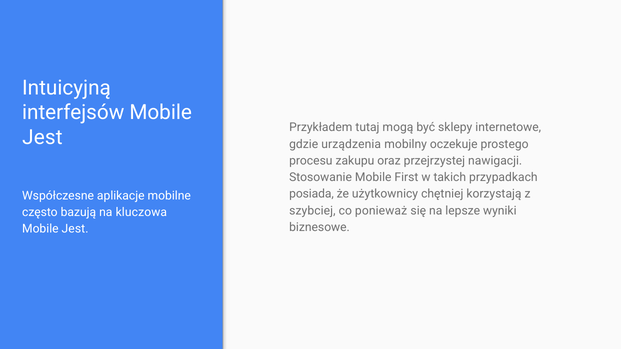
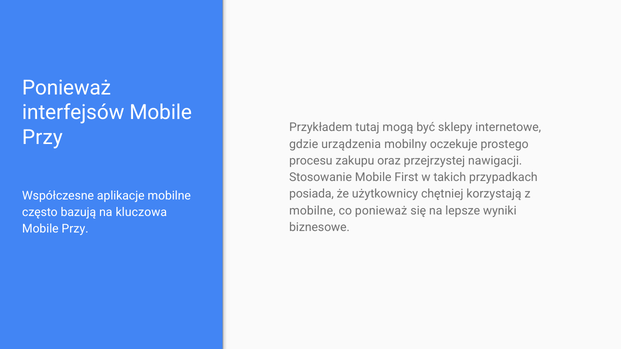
Intuicyjną at (66, 88): Intuicyjną -> Ponieważ
Jest at (42, 138): Jest -> Przy
szybciej at (312, 211): szybciej -> mobilne
Jest at (75, 229): Jest -> Przy
